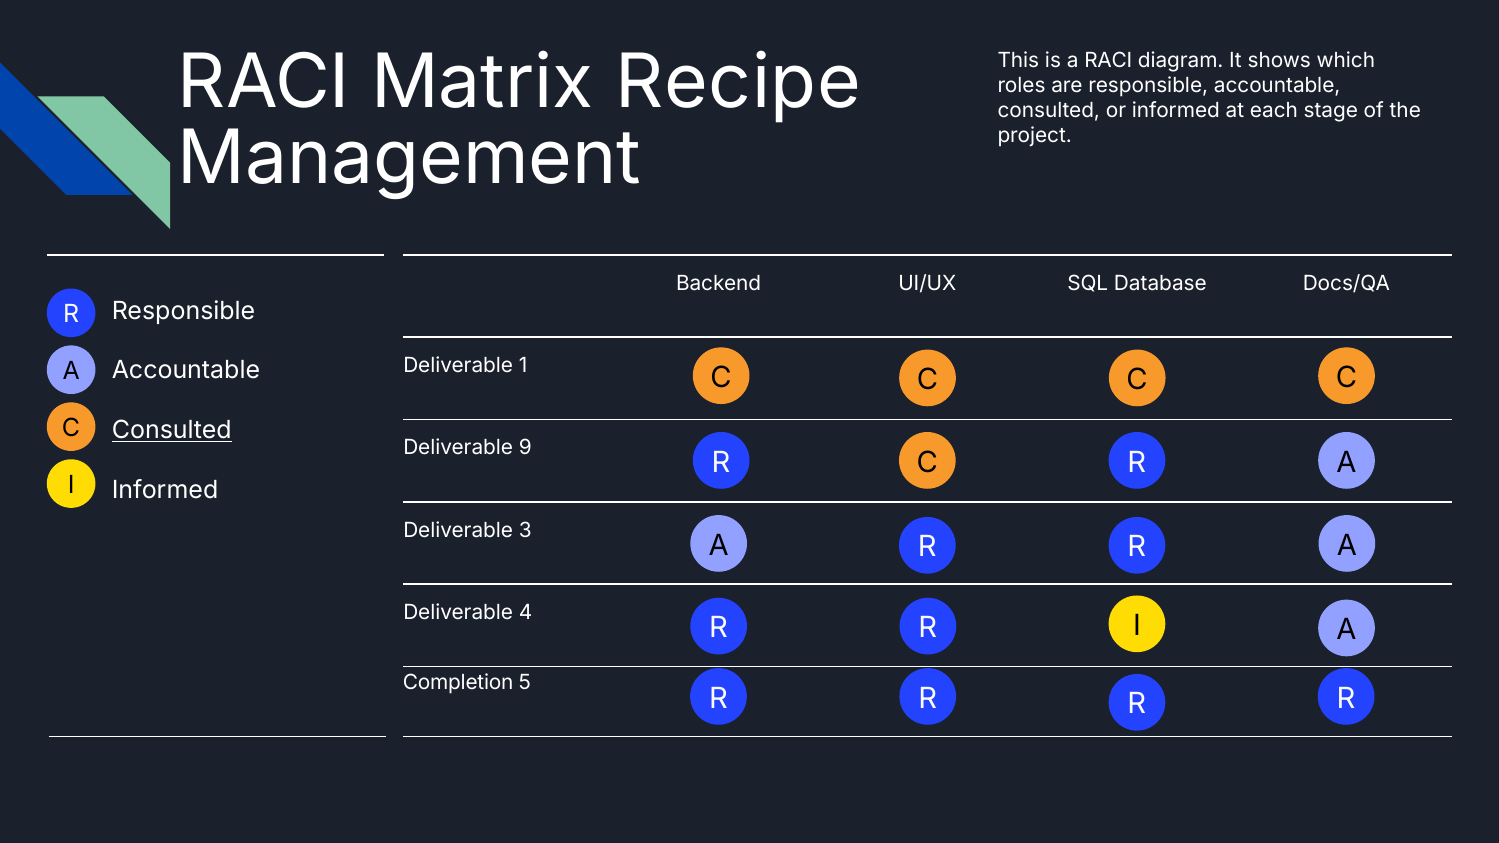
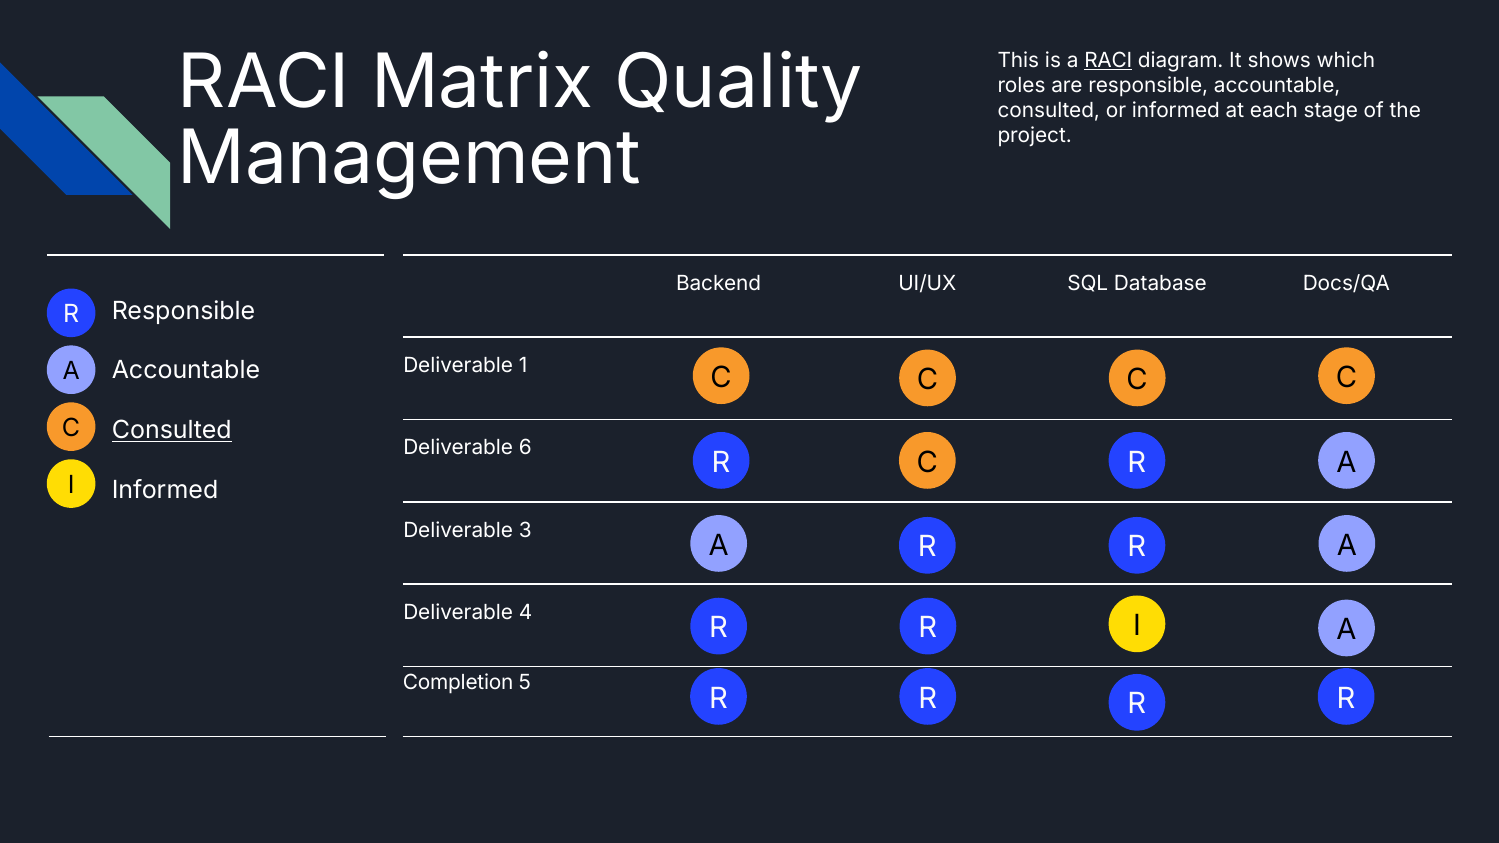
RACI at (1108, 60) underline: none -> present
Recipe: Recipe -> Quality
9: 9 -> 6
